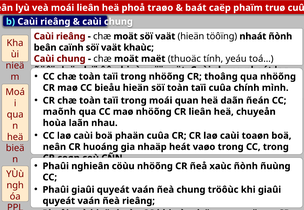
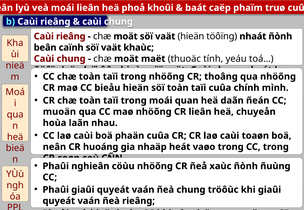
traøo: traøo -> khoûi
maõnh: maõnh -> muoän
